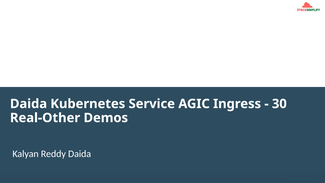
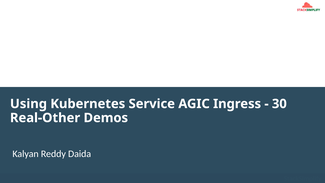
Daida at (29, 104): Daida -> Using
